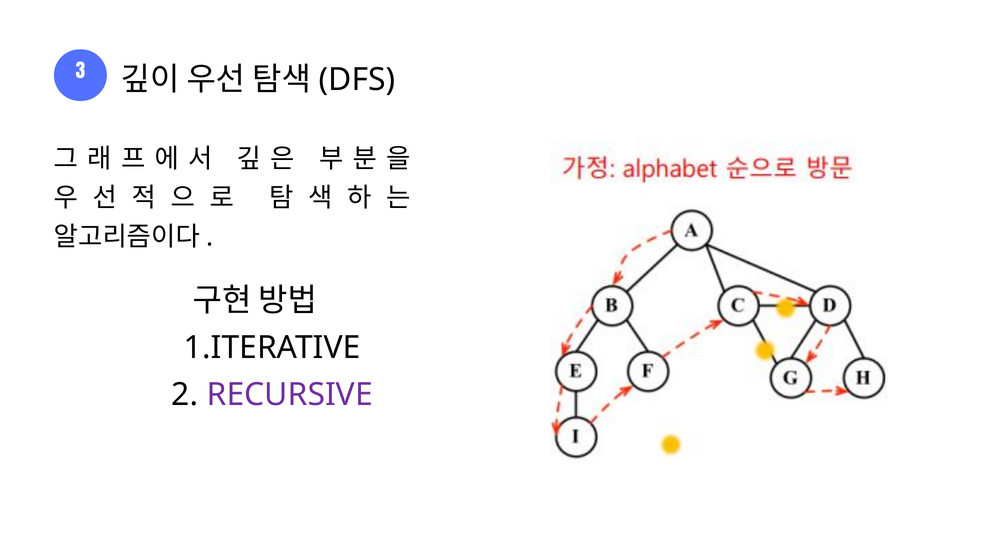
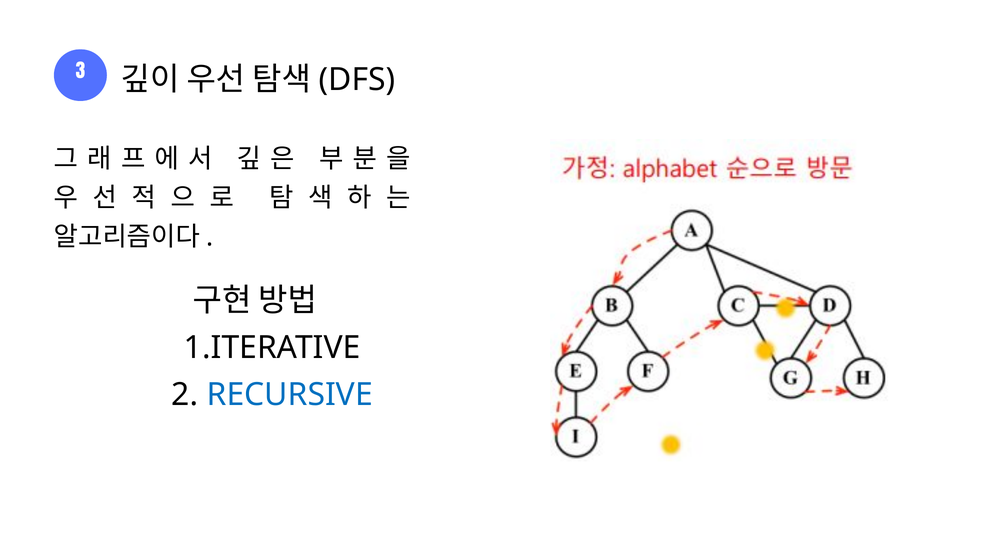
RECURSIVE colour: purple -> blue
